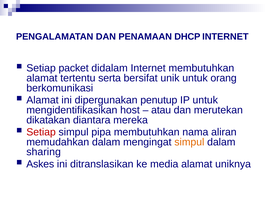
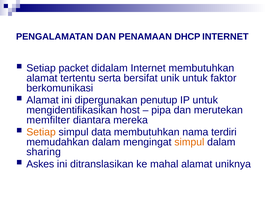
orang: orang -> faktor
atau: atau -> pipa
dikatakan: dikatakan -> memfilter
Setiap at (41, 132) colour: red -> orange
pipa: pipa -> data
aliran: aliran -> terdiri
media: media -> mahal
